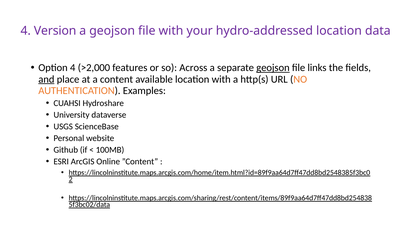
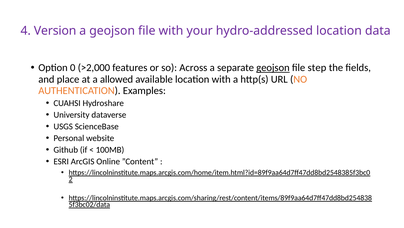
Option 4: 4 -> 0
links: links -> step
and underline: present -> none
content: content -> allowed
